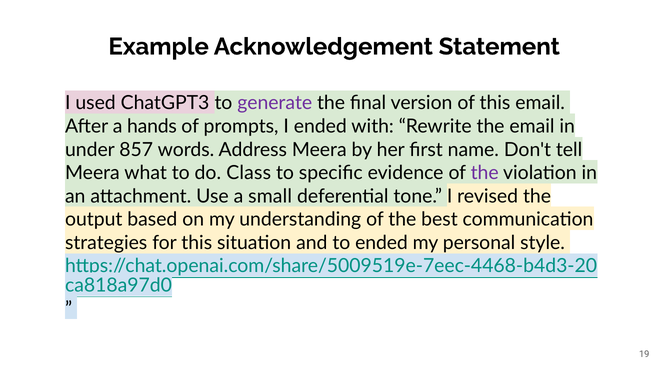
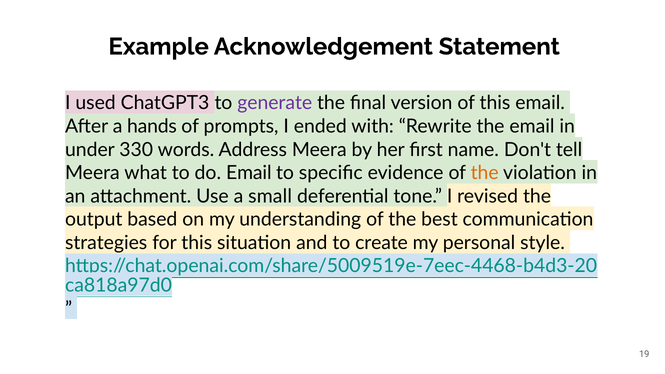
857: 857 -> 330
do Class: Class -> Email
the at (485, 173) colour: purple -> orange
to ended: ended -> create
